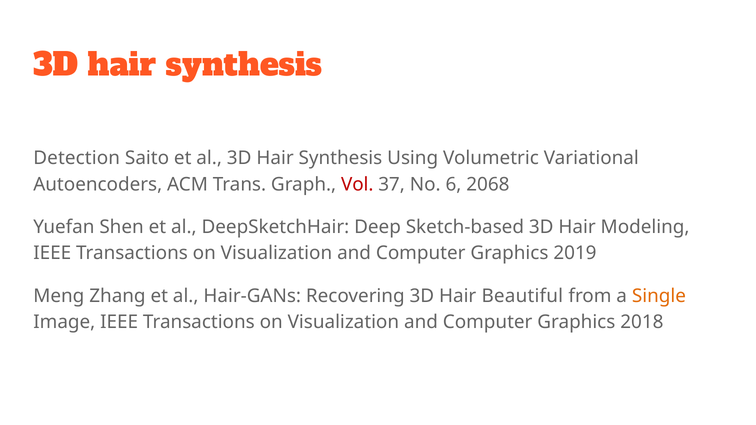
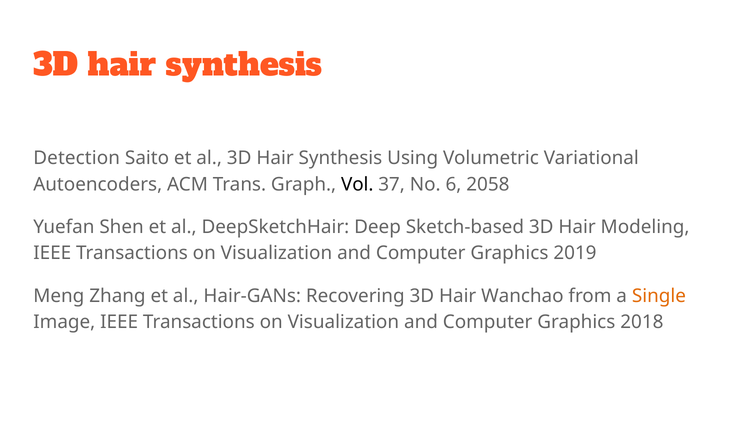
Vol colour: red -> black
2068: 2068 -> 2058
Beautiful: Beautiful -> Wanchao
